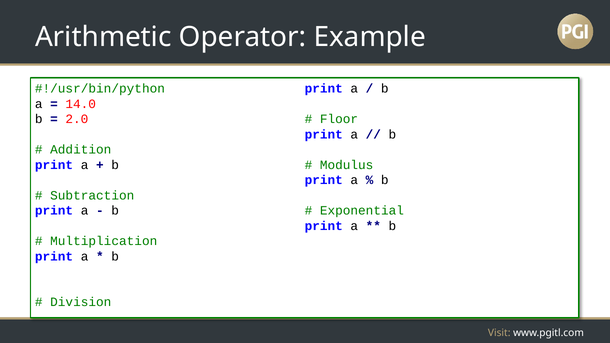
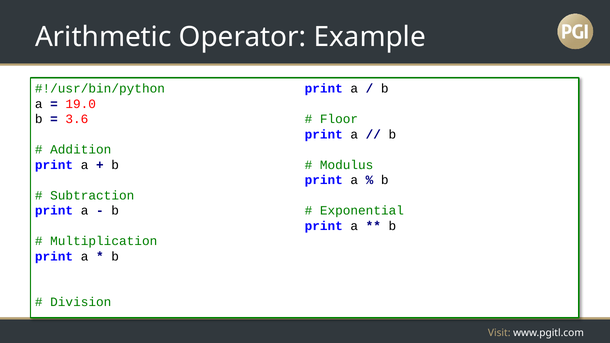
14.0: 14.0 -> 19.0
2.0: 2.0 -> 3.6
